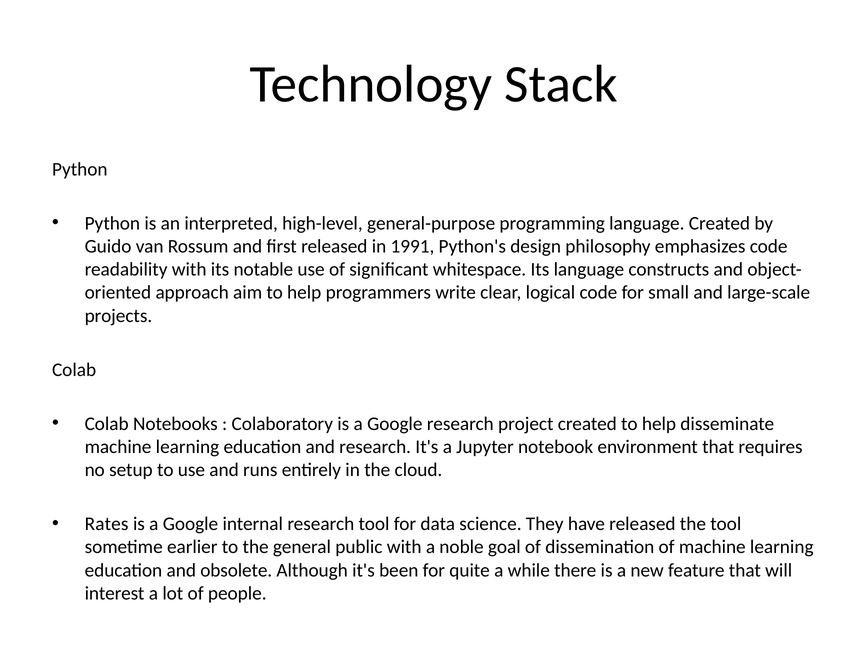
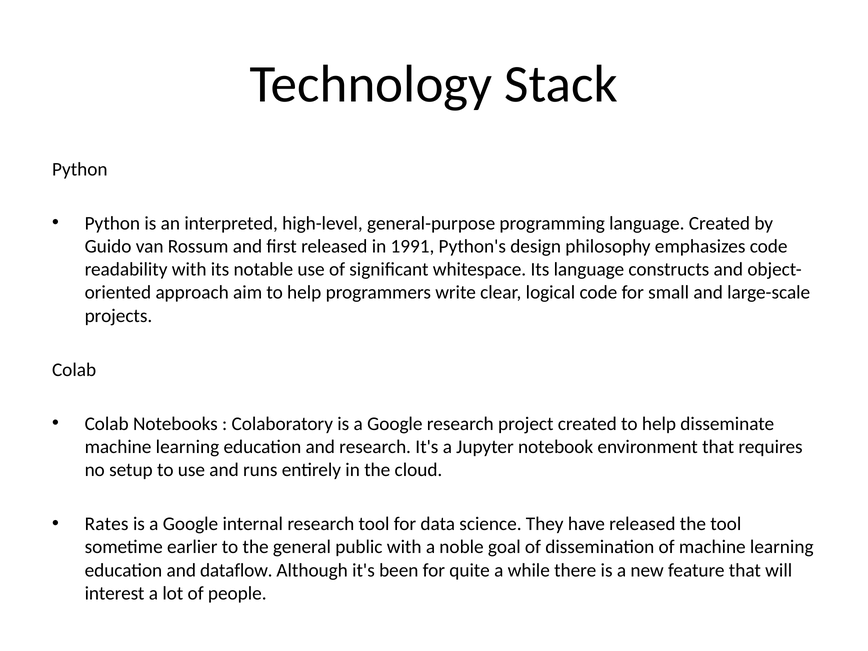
obsolete: obsolete -> dataflow
